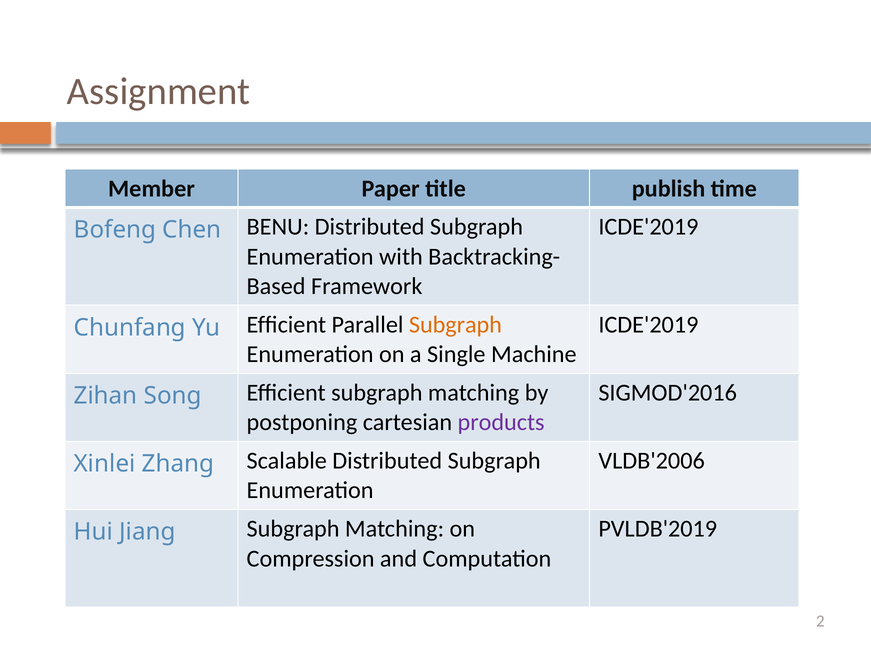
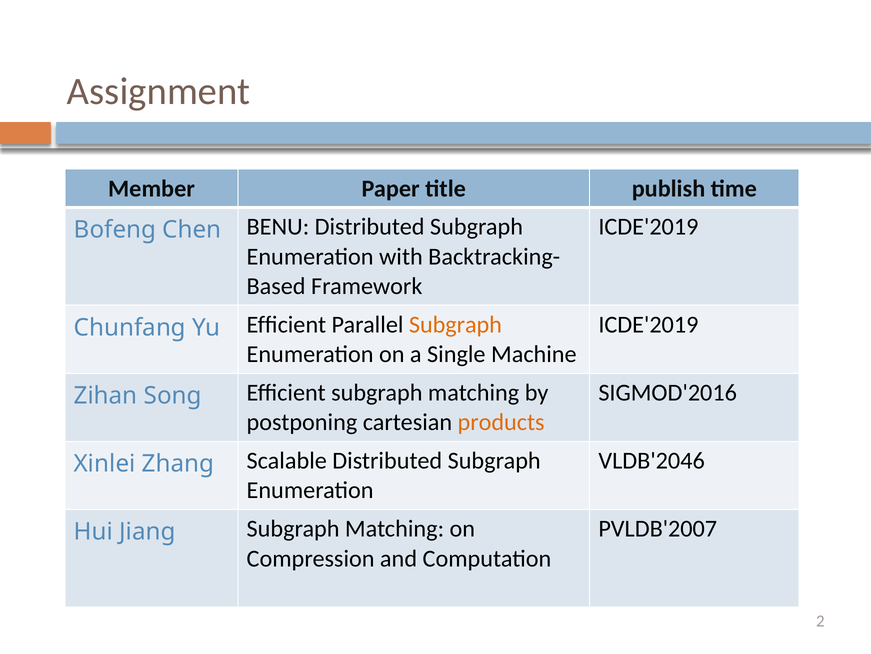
products colour: purple -> orange
VLDB'2006: VLDB'2006 -> VLDB'2046
PVLDB'2019: PVLDB'2019 -> PVLDB'2007
